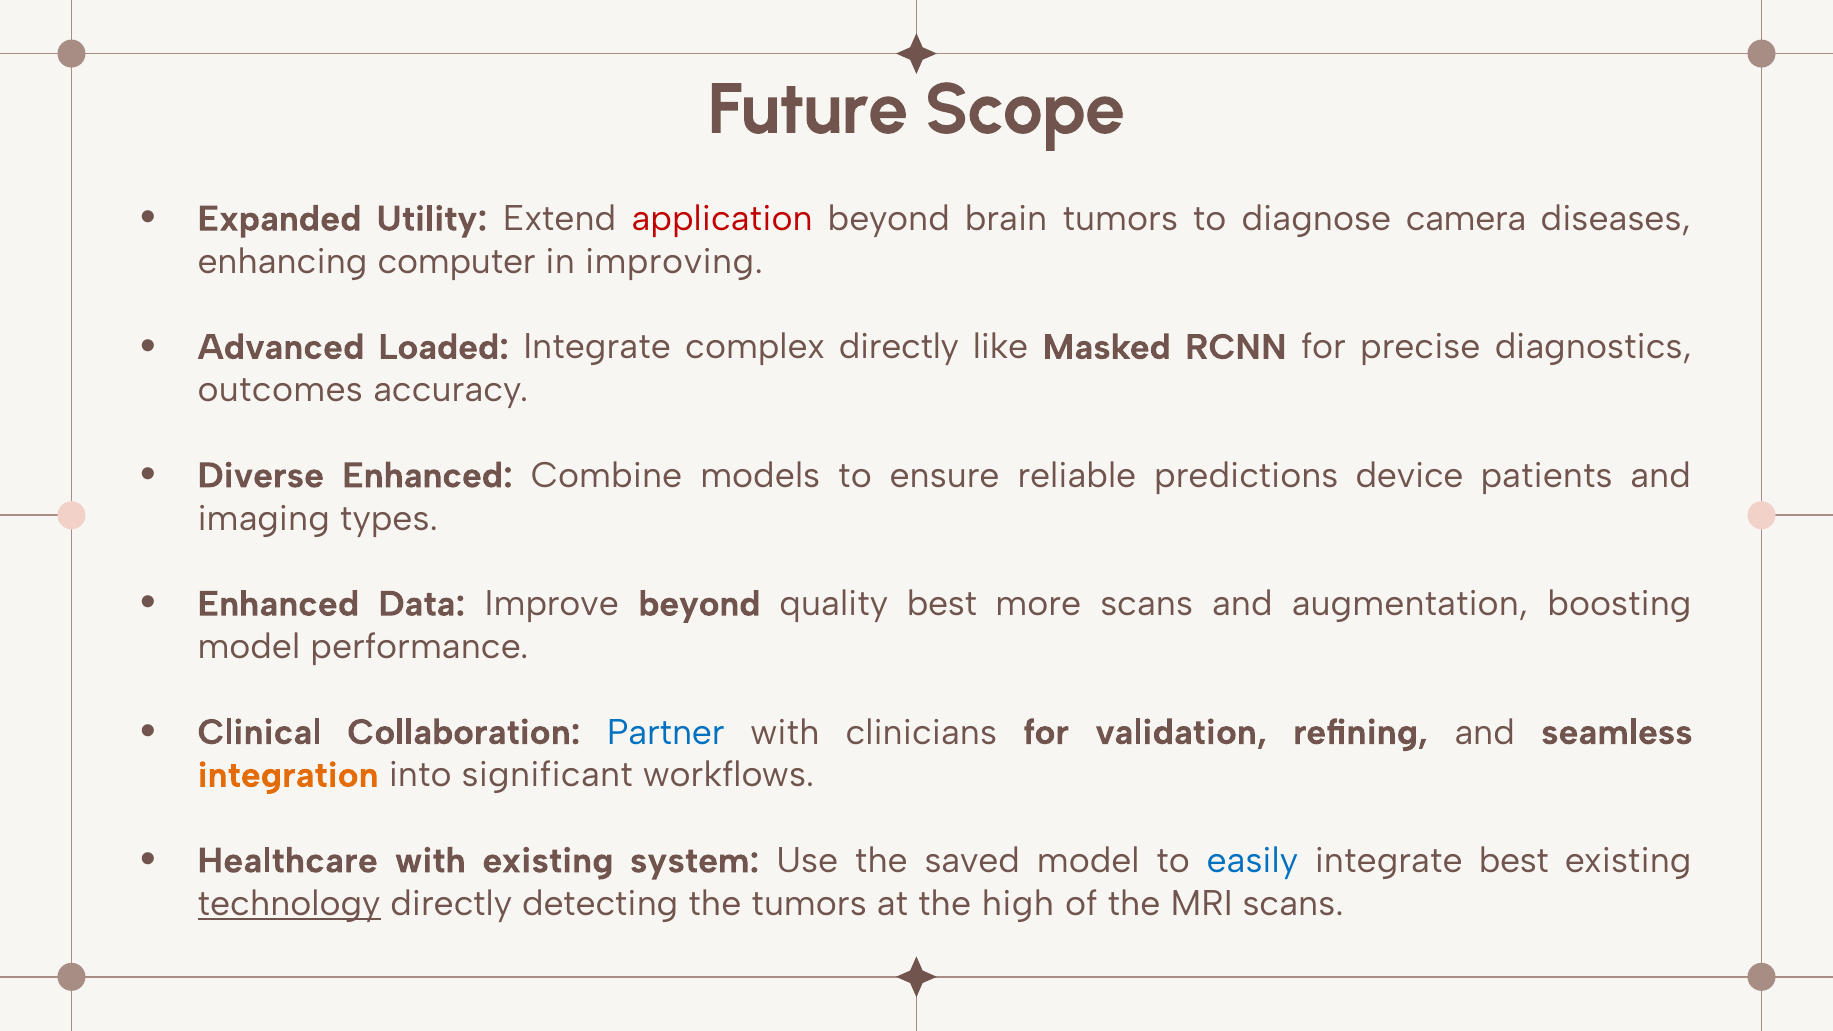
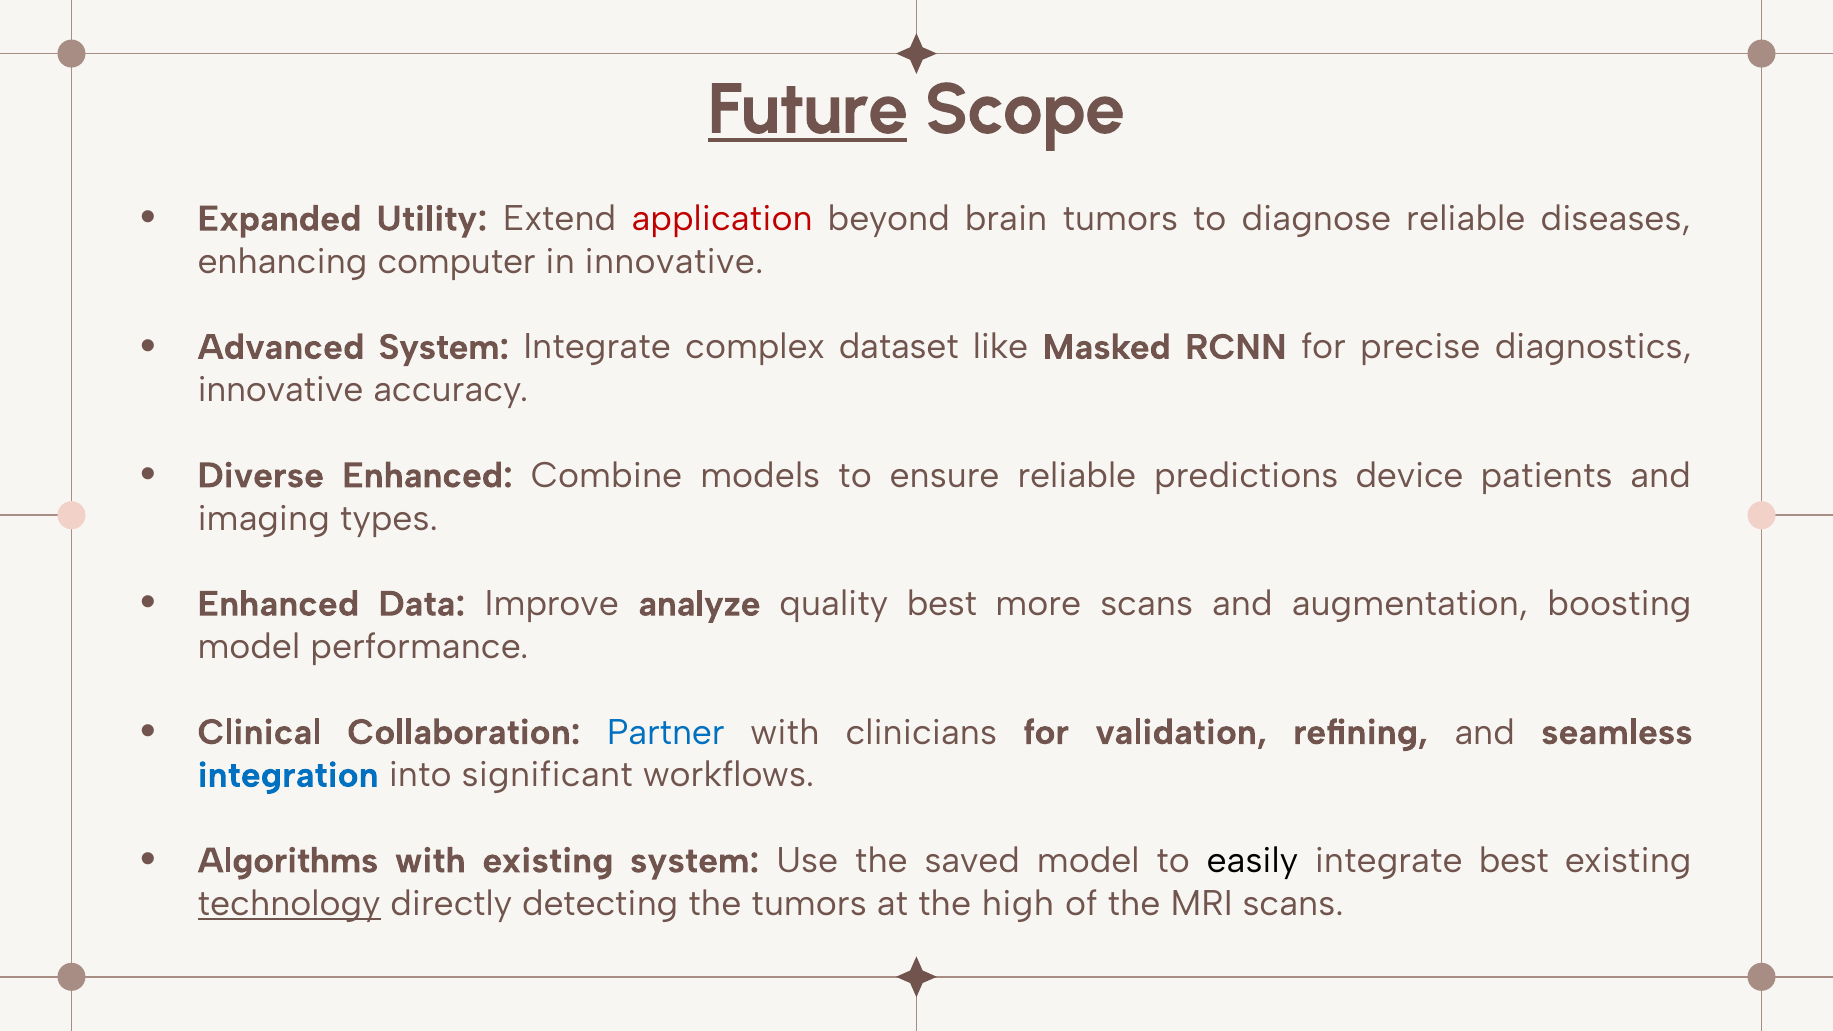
Future underline: none -> present
diagnose camera: camera -> reliable
in improving: improving -> innovative
Advanced Loaded: Loaded -> System
complex directly: directly -> dataset
outcomes at (280, 390): outcomes -> innovative
Improve beyond: beyond -> analyze
integration colour: orange -> blue
Healthcare: Healthcare -> Algorithms
easily colour: blue -> black
